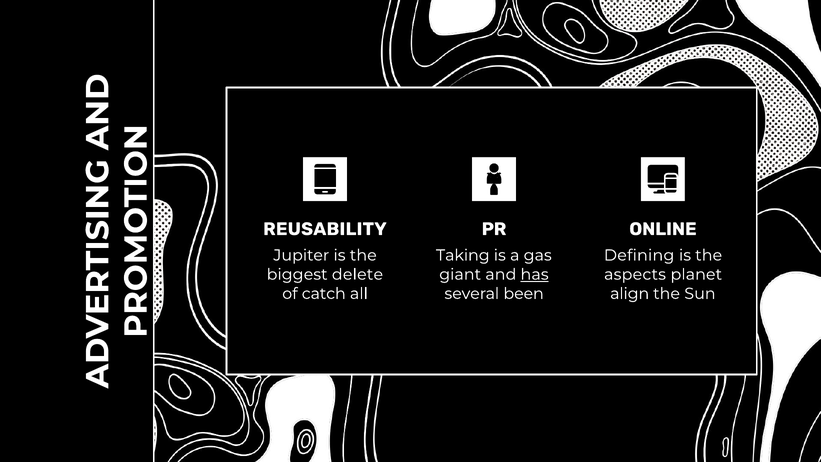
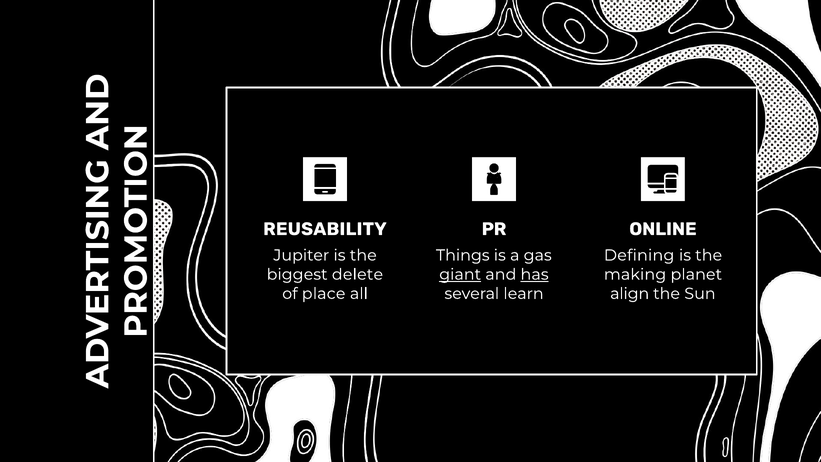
Taking: Taking -> Things
giant underline: none -> present
aspects: aspects -> making
catch: catch -> place
been: been -> learn
